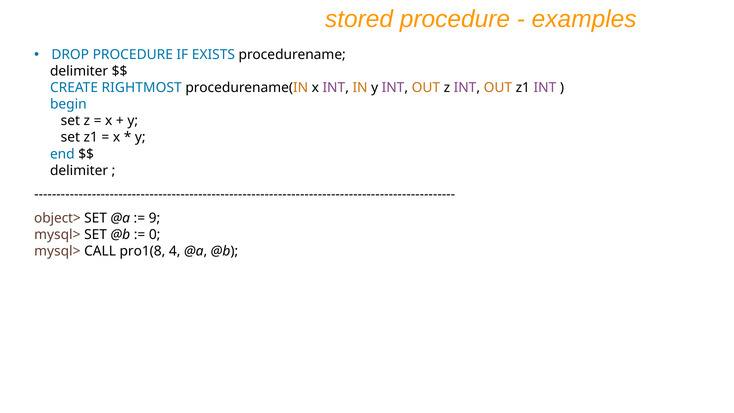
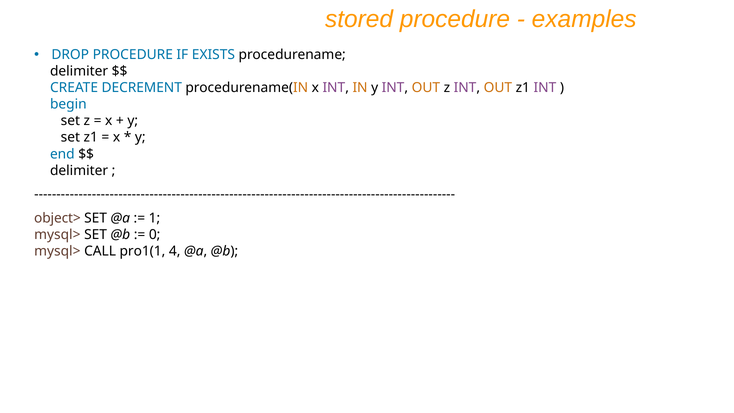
RIGHTMOST: RIGHTMOST -> DECREMENT
9: 9 -> 1
pro1(8: pro1(8 -> pro1(1
